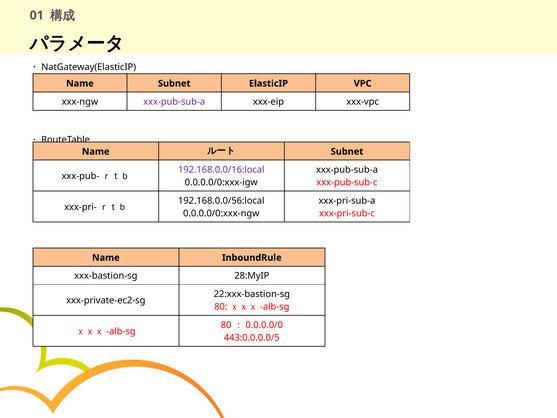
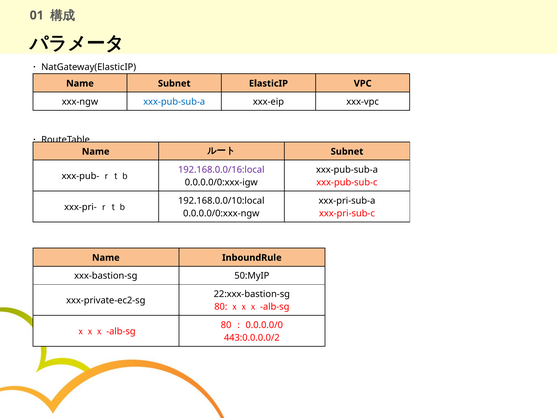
xxx-pub-sub-a at (174, 102) colour: purple -> blue
192.168.0.0/56:local: 192.168.0.0/56:local -> 192.168.0.0/10:local
28:MyIP: 28:MyIP -> 50:MyIP
443:0.0.0.0/5: 443:0.0.0.0/5 -> 443:0.0.0.0/2
